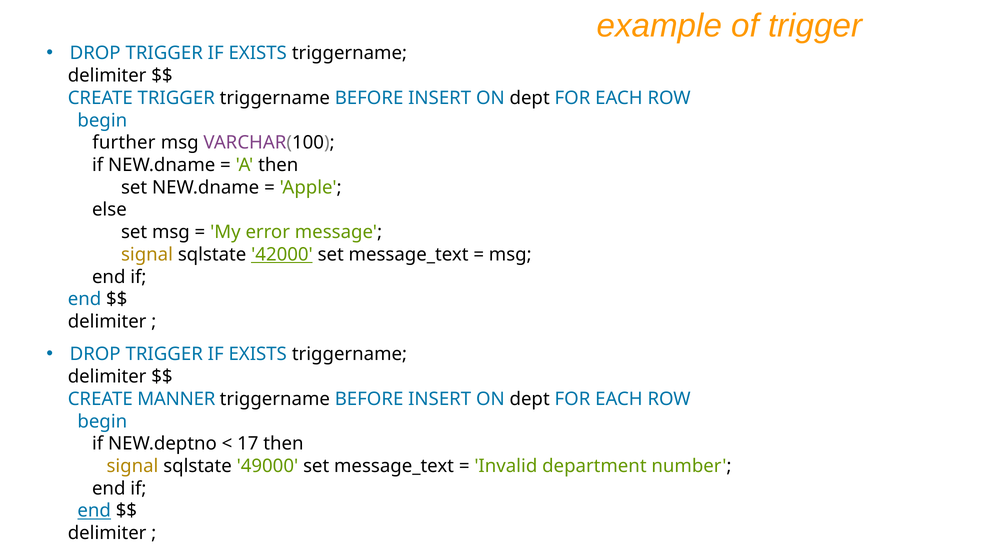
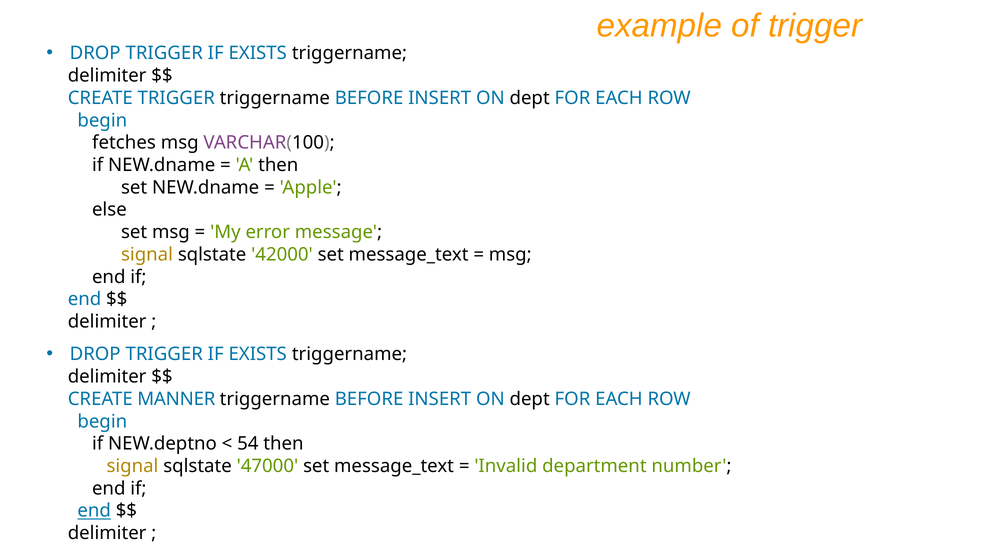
further: further -> fetches
42000 underline: present -> none
17: 17 -> 54
49000: 49000 -> 47000
